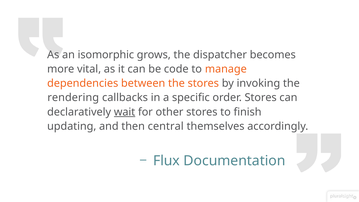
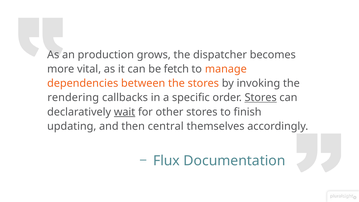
isomorphic: isomorphic -> production
code: code -> fetch
Stores at (261, 98) underline: none -> present
